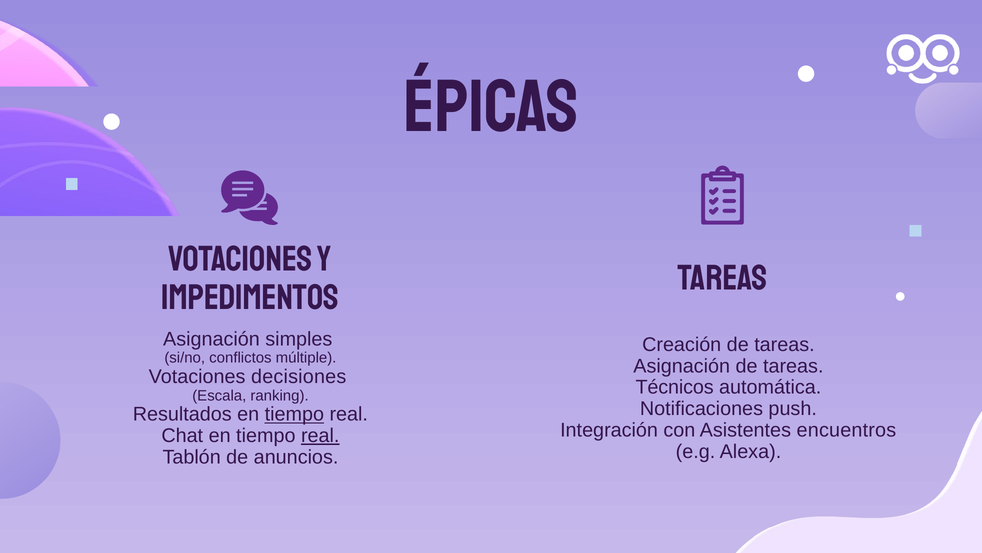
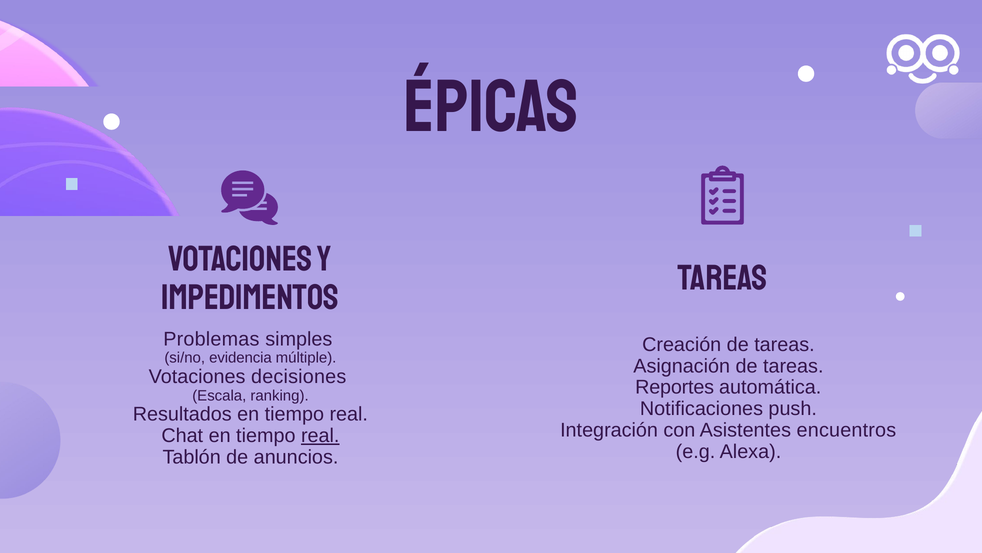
Asignación at (211, 339): Asignación -> Problemas
conflictos: conflictos -> evidencia
Técnicos: Técnicos -> Reportes
tiempo at (294, 414) underline: present -> none
